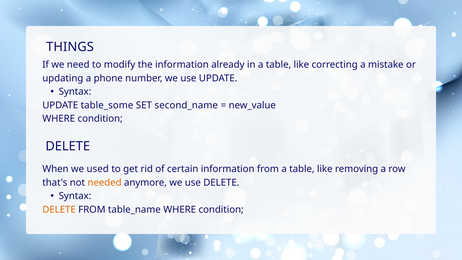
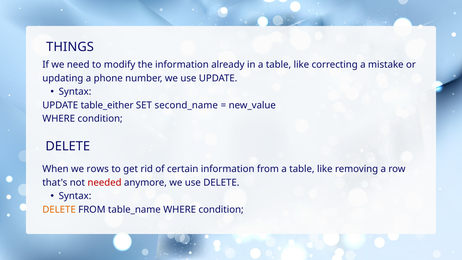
table_some: table_some -> table_either
used: used -> rows
needed colour: orange -> red
